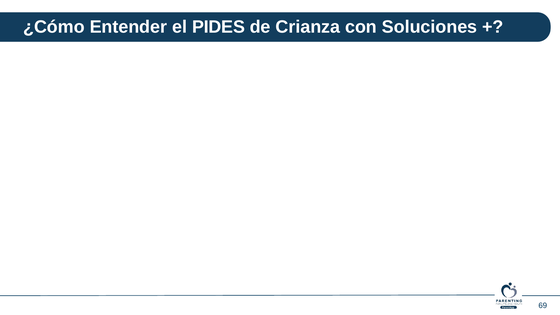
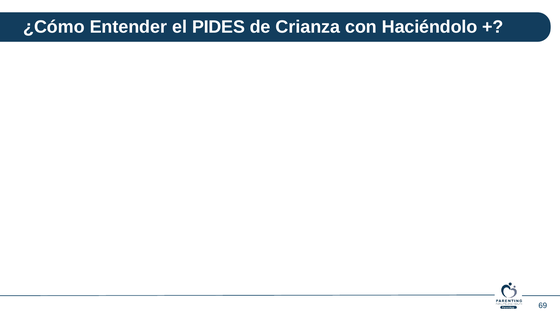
Soluciones: Soluciones -> Haciéndolo
